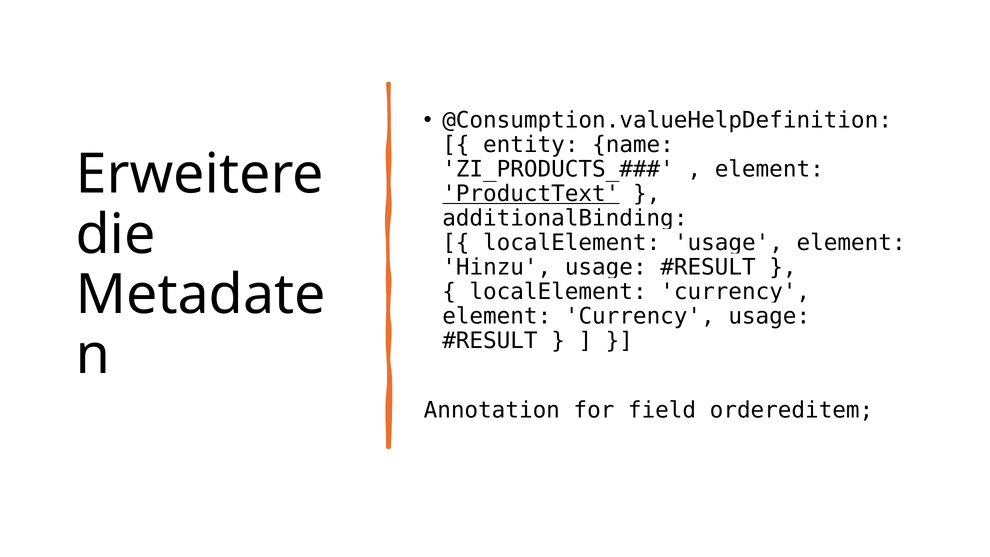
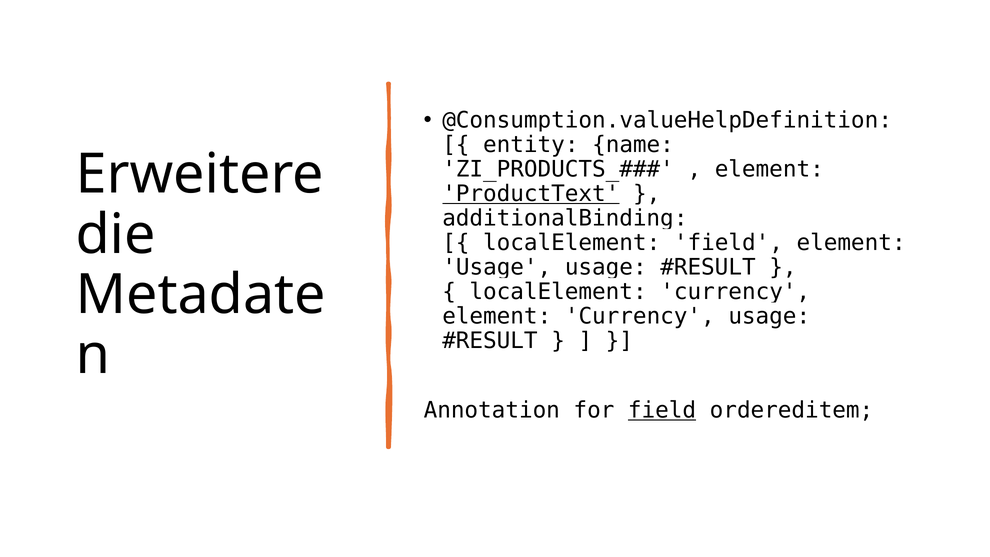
localElement usage: usage -> field
Hinzu at (497, 267): Hinzu -> Usage
field at (662, 410) underline: none -> present
